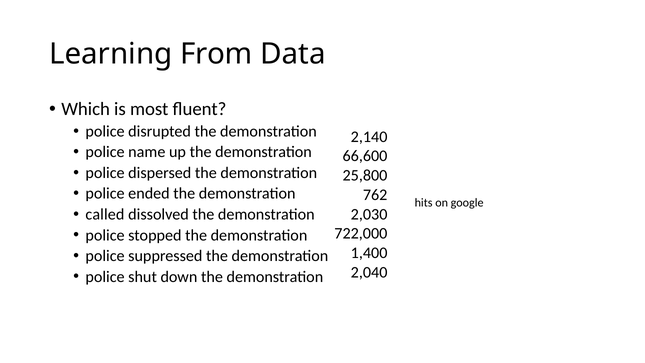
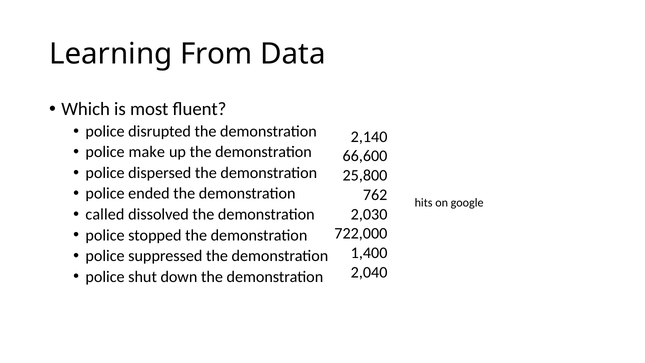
name: name -> make
